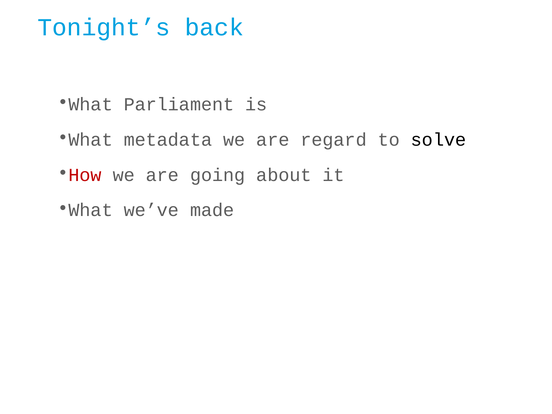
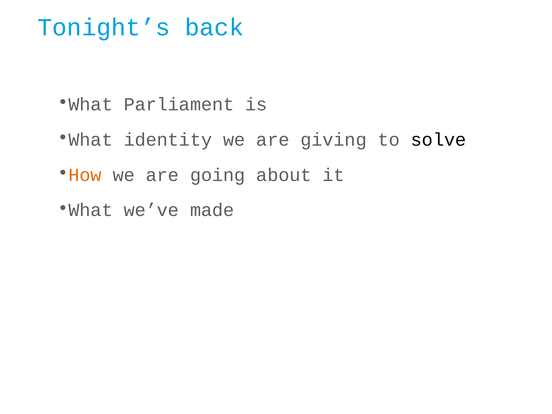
metadata: metadata -> identity
regard: regard -> giving
How colour: red -> orange
